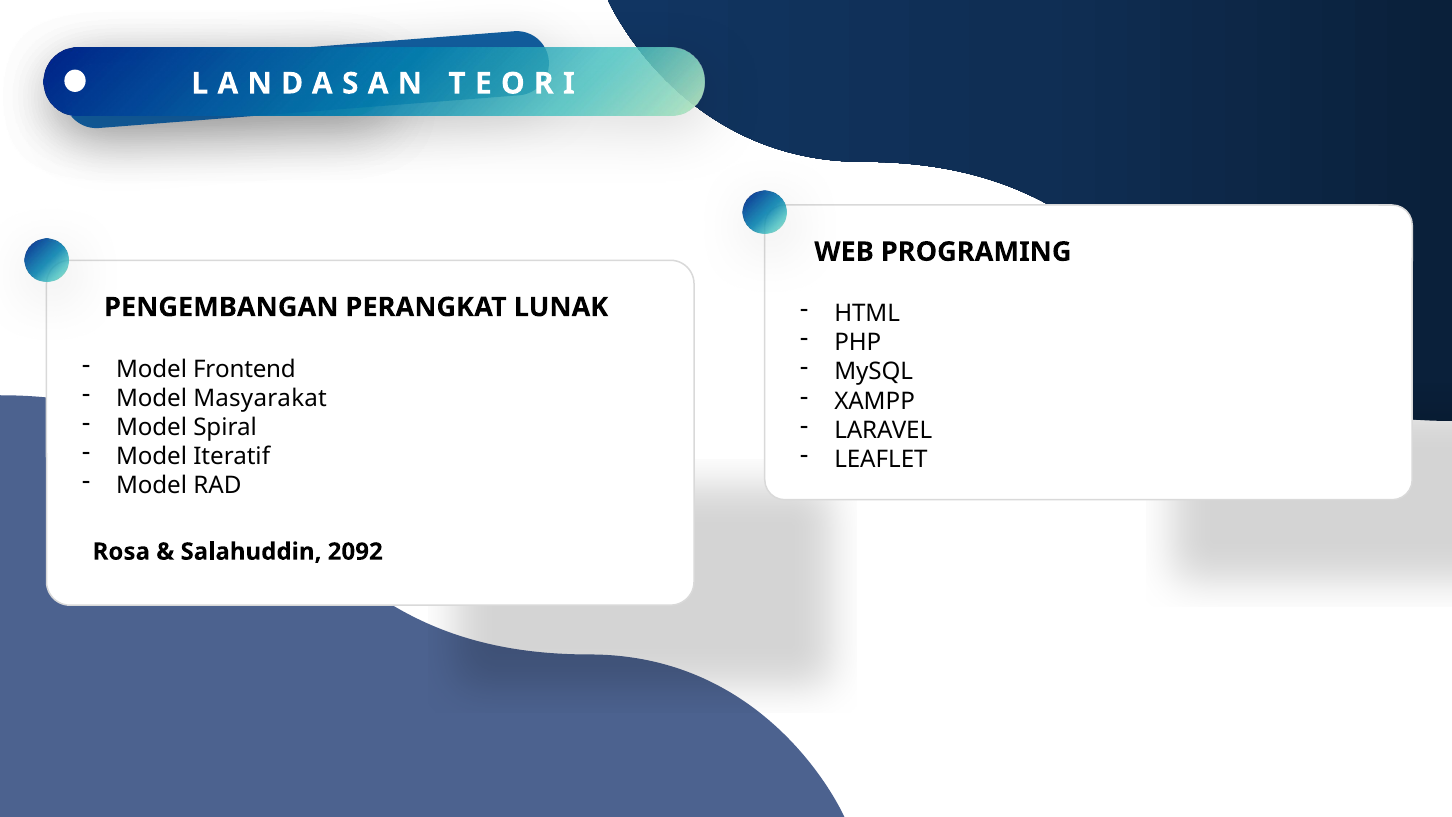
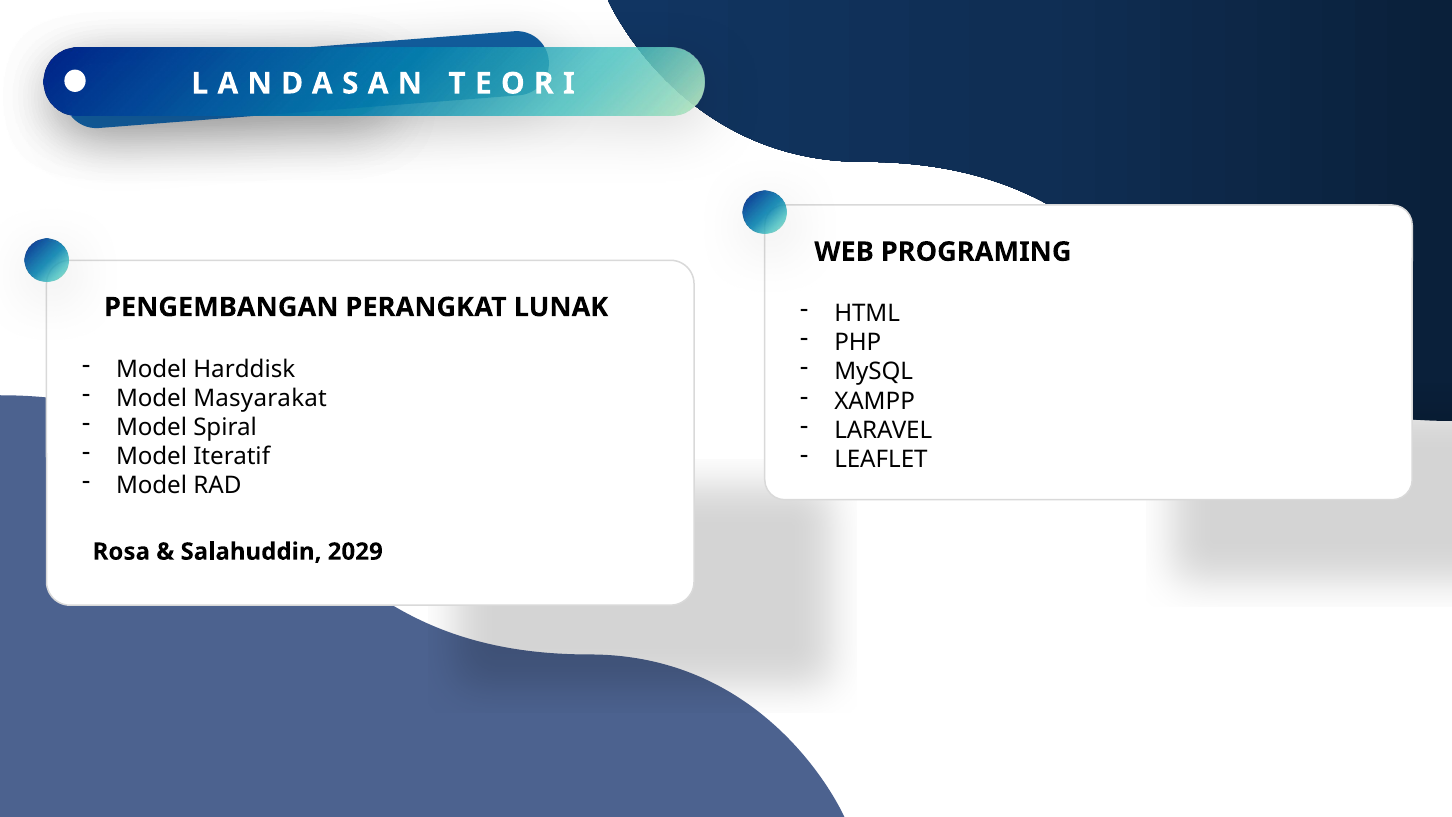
Frontend: Frontend -> Harddisk
2092: 2092 -> 2029
